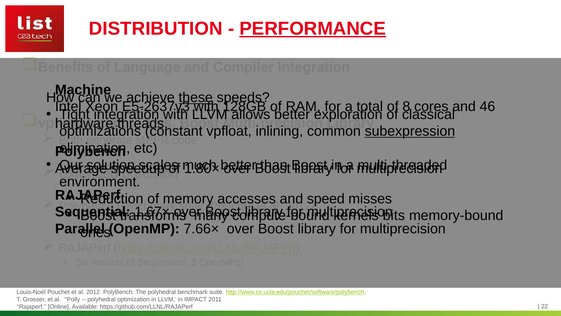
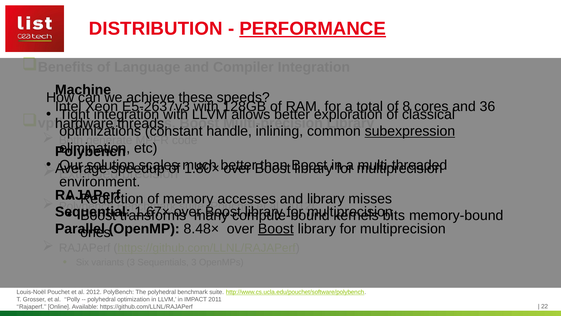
these underline: present -> none
46: 46 -> 36
vpfloat: vpfloat -> handle
and speed: speed -> library
7.66×: 7.66× -> 8.48×
Boost at (276, 229) underline: none -> present
